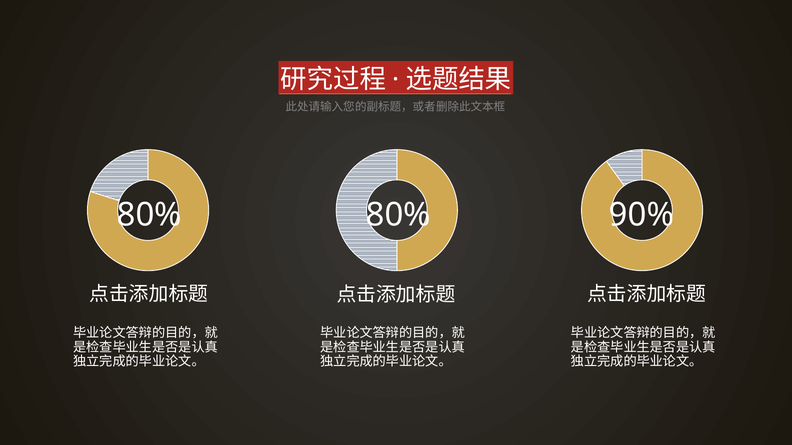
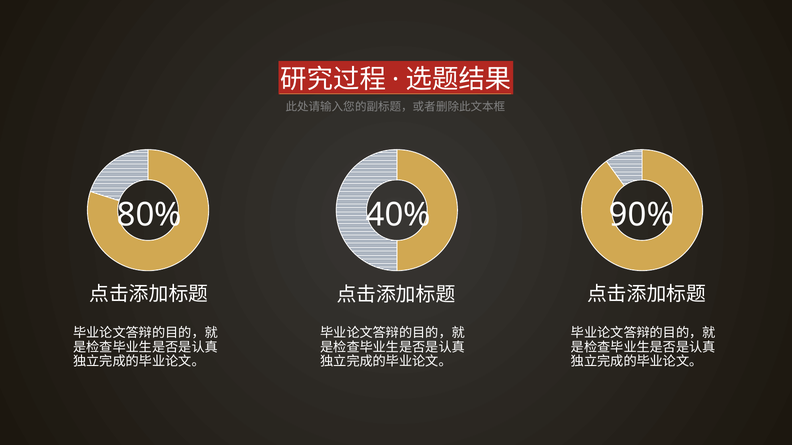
80% 80%: 80% -> 40%
